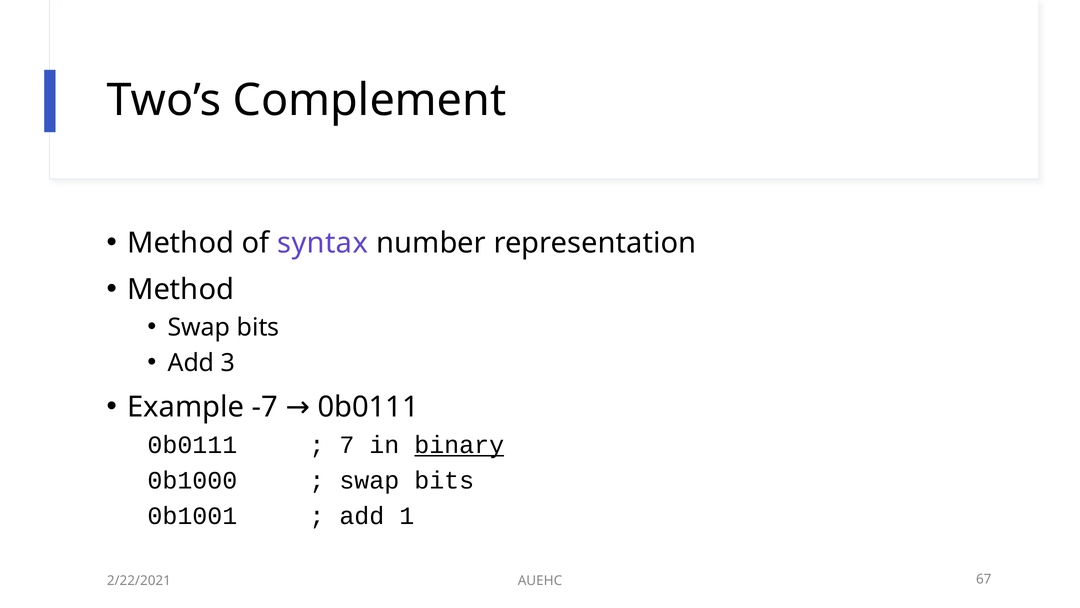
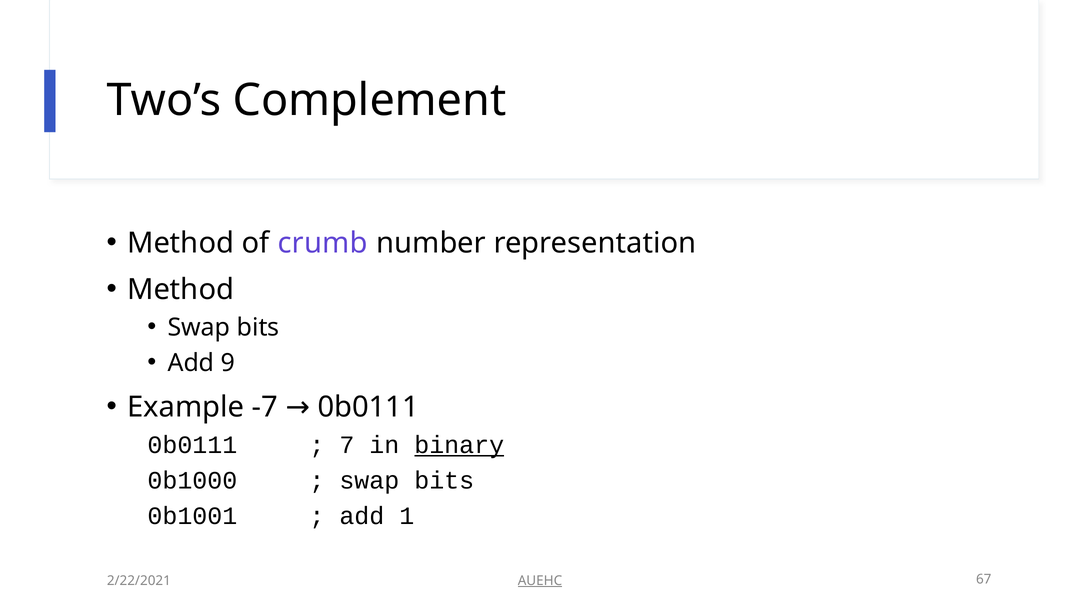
syntax: syntax -> crumb
3: 3 -> 9
AUEHC underline: none -> present
